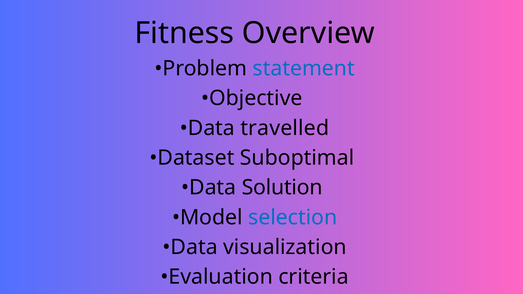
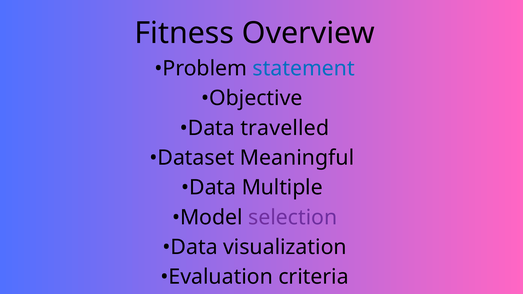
Suboptimal: Suboptimal -> Meaningful
Solution: Solution -> Multiple
selection colour: blue -> purple
